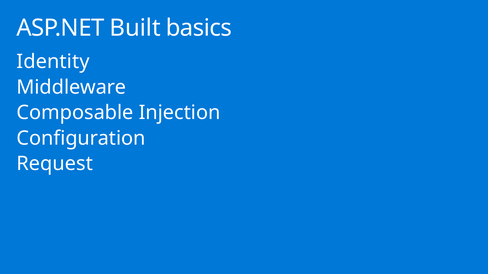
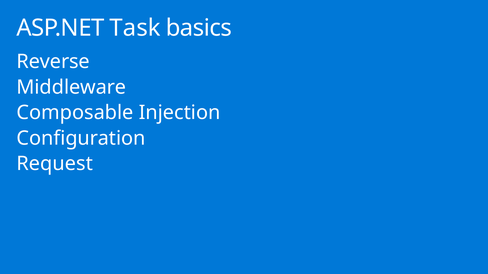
Built: Built -> Task
Identity: Identity -> Reverse
